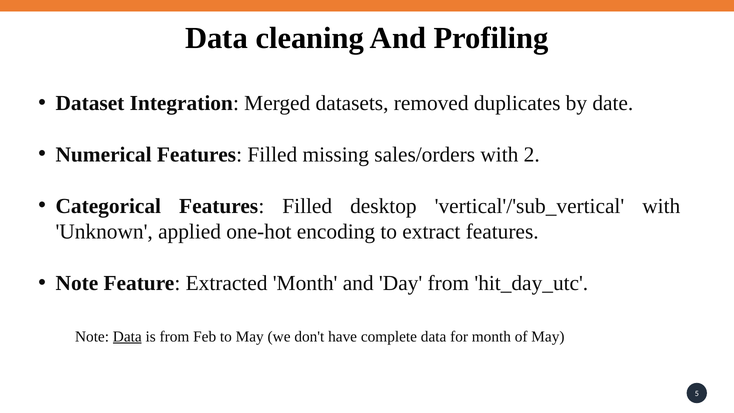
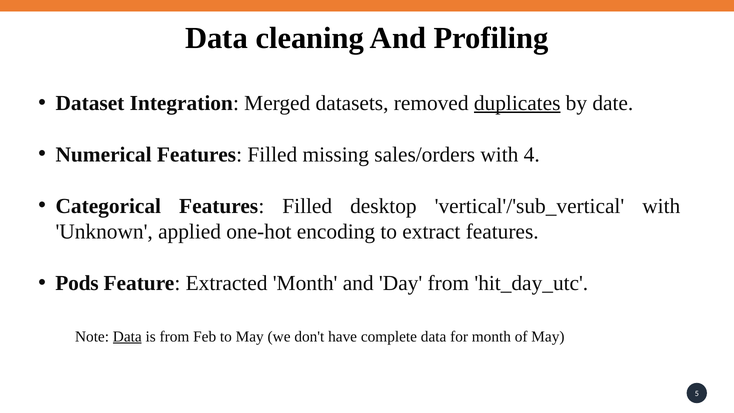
duplicates underline: none -> present
2: 2 -> 4
Note at (77, 283): Note -> Pods
